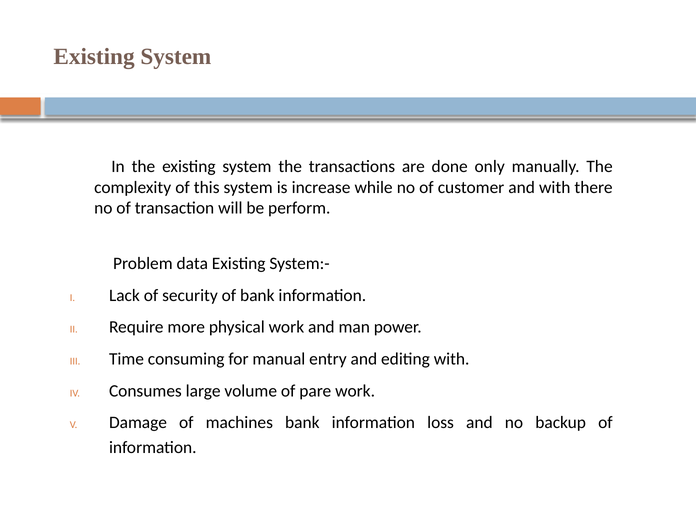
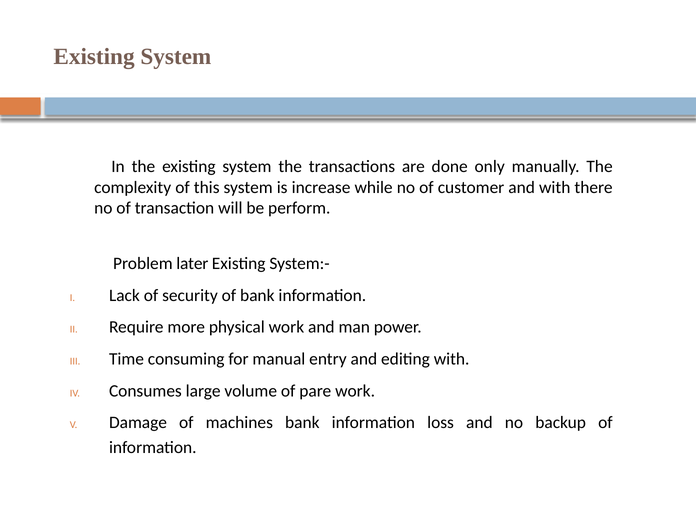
data: data -> later
